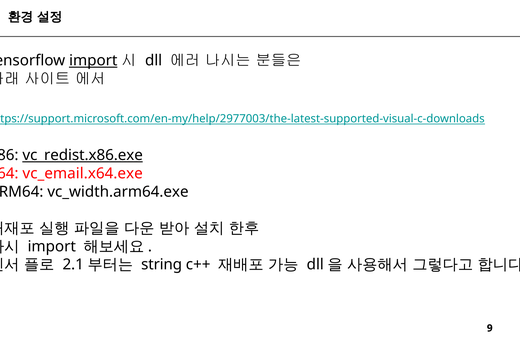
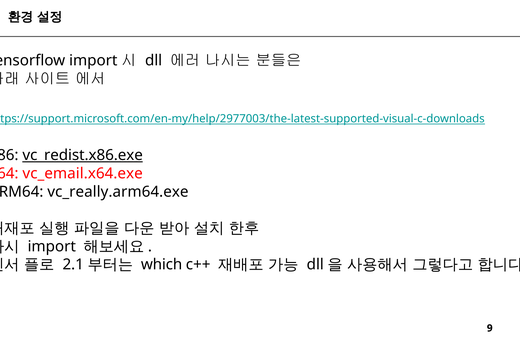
import at (93, 61) underline: present -> none
vc_width.arm64.exe: vc_width.arm64.exe -> vc_really.arm64.exe
string: string -> which
